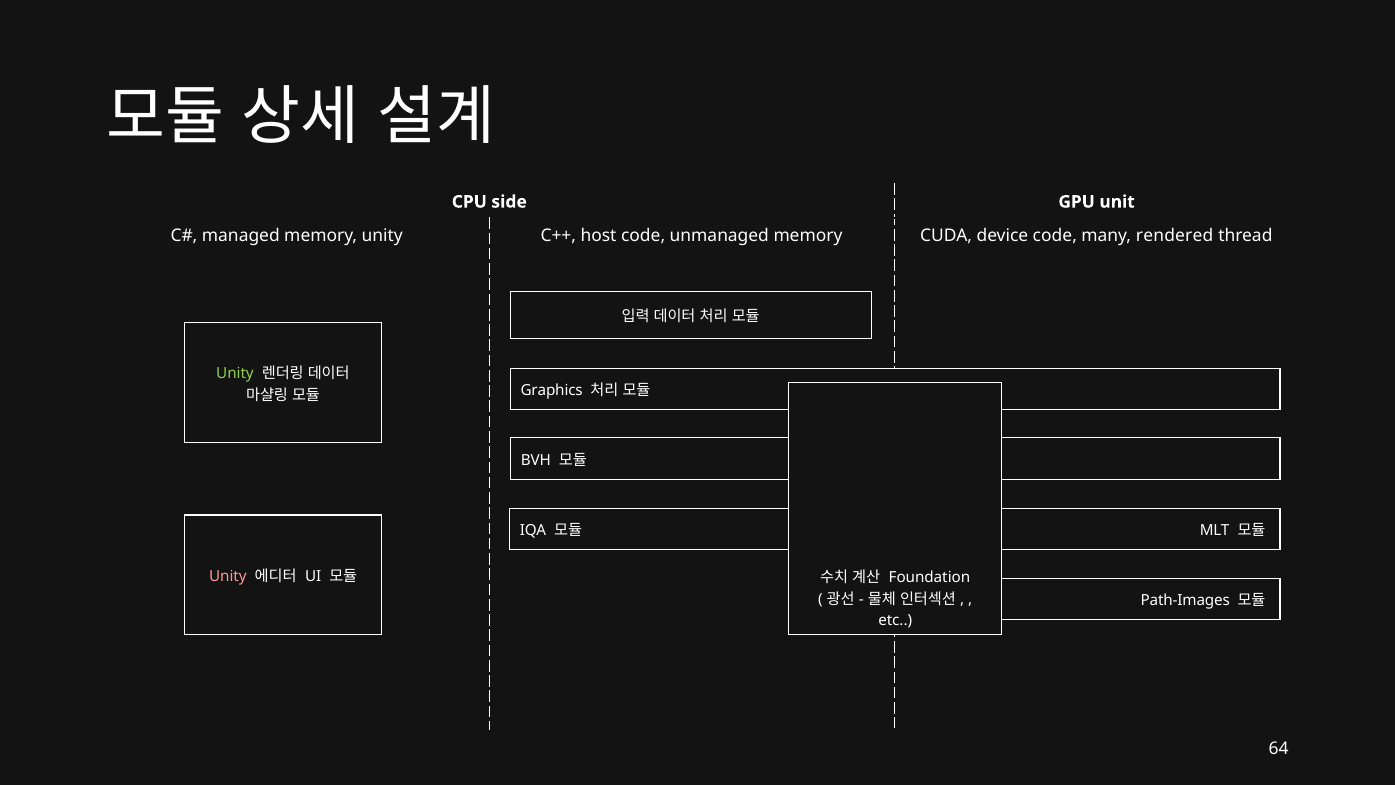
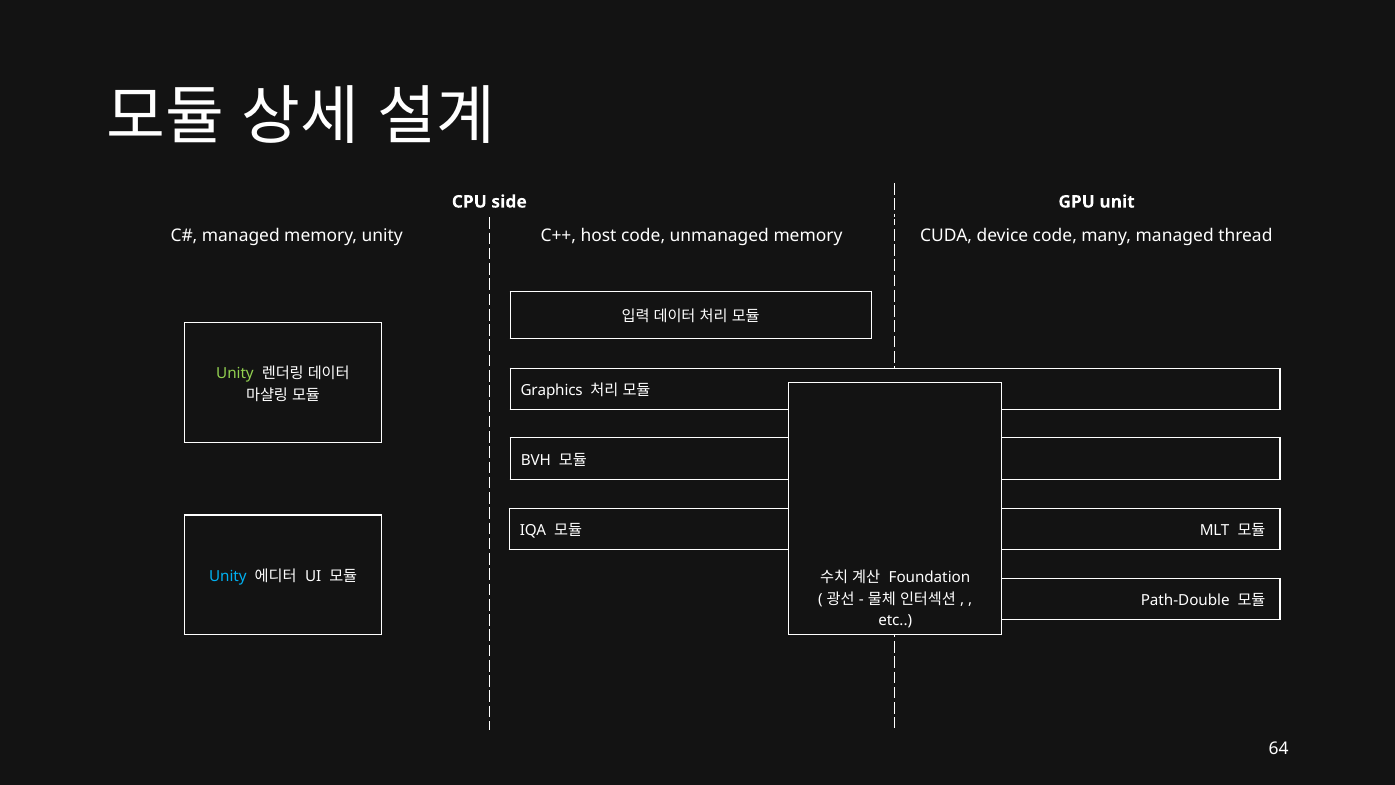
many rendered: rendered -> managed
Unity at (228, 576) colour: pink -> light blue
Path-Images: Path-Images -> Path-Double
